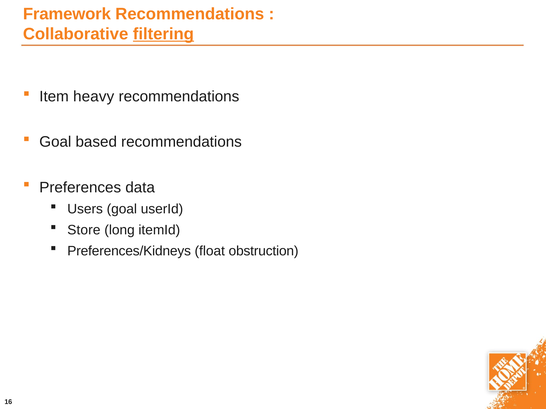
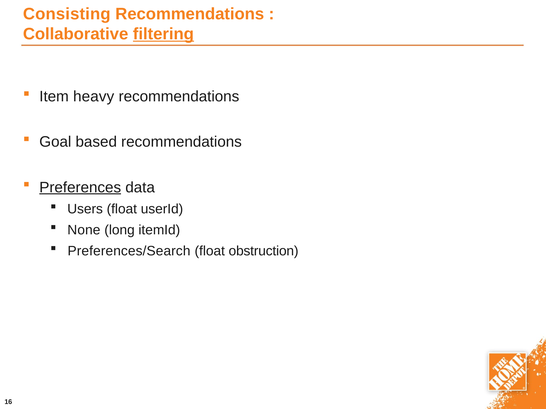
Framework: Framework -> Consisting
Preferences underline: none -> present
Users goal: goal -> float
Store: Store -> None
Preferences/Kidneys: Preferences/Kidneys -> Preferences/Search
